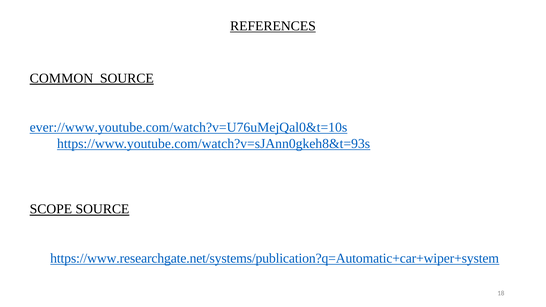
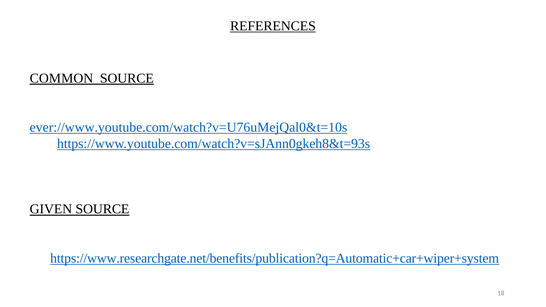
SCOPE: SCOPE -> GIVEN
https://www.researchgate.net/systems/publication?q=Automatic+car+wiper+system: https://www.researchgate.net/systems/publication?q=Automatic+car+wiper+system -> https://www.researchgate.net/benefits/publication?q=Automatic+car+wiper+system
